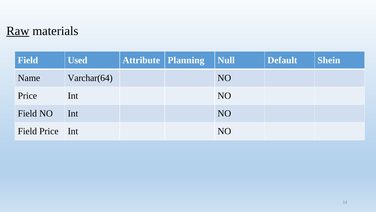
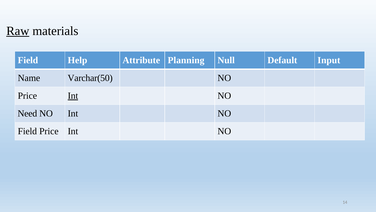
Used: Used -> Help
Shein: Shein -> Input
Varchar(64: Varchar(64 -> Varchar(50
Int at (73, 96) underline: none -> present
Field at (27, 113): Field -> Need
